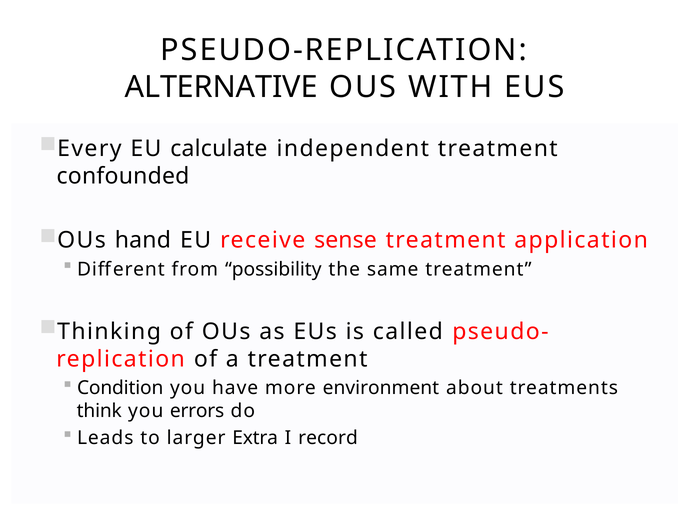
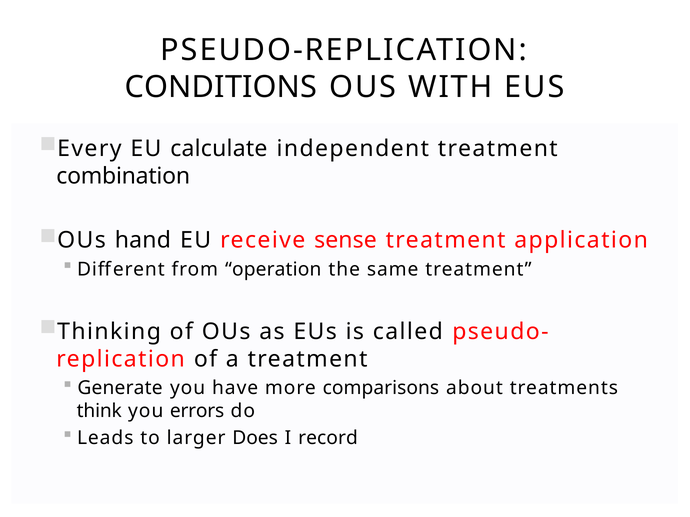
ALTERNATIVE: ALTERNATIVE -> CONDITIONS
confounded: confounded -> combination
possibility: possibility -> operation
Condition: Condition -> Generate
environment: environment -> comparisons
Extra: Extra -> Does
